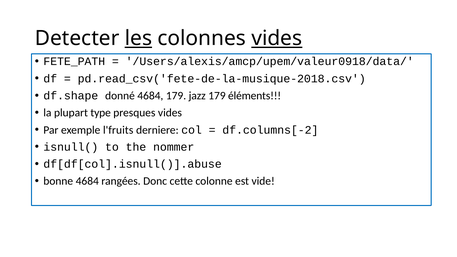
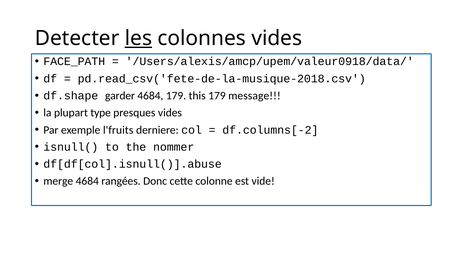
vides at (277, 38) underline: present -> none
FETE_PATH: FETE_PATH -> FACE_PATH
donné: donné -> garder
jazz: jazz -> this
éléments: éléments -> message
bonne: bonne -> merge
